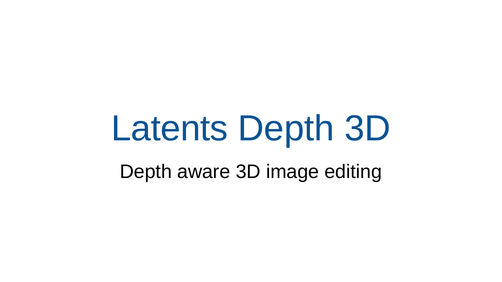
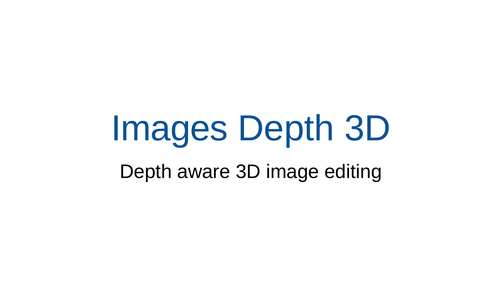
Latents: Latents -> Images
